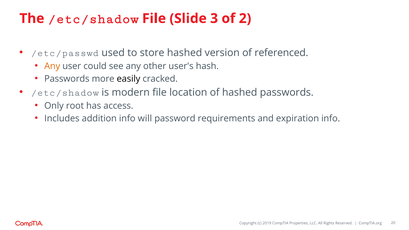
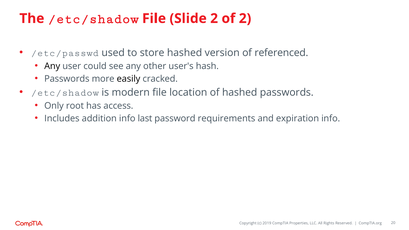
Slide 3: 3 -> 2
Any at (52, 66) colour: orange -> black
will: will -> last
